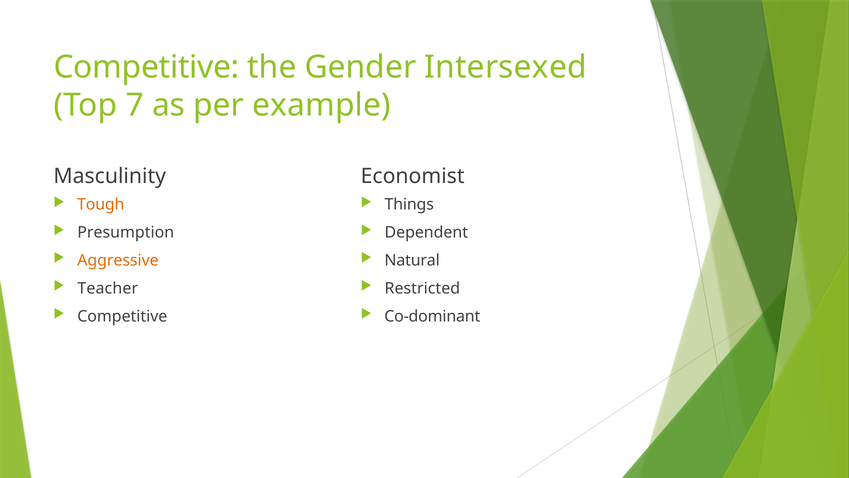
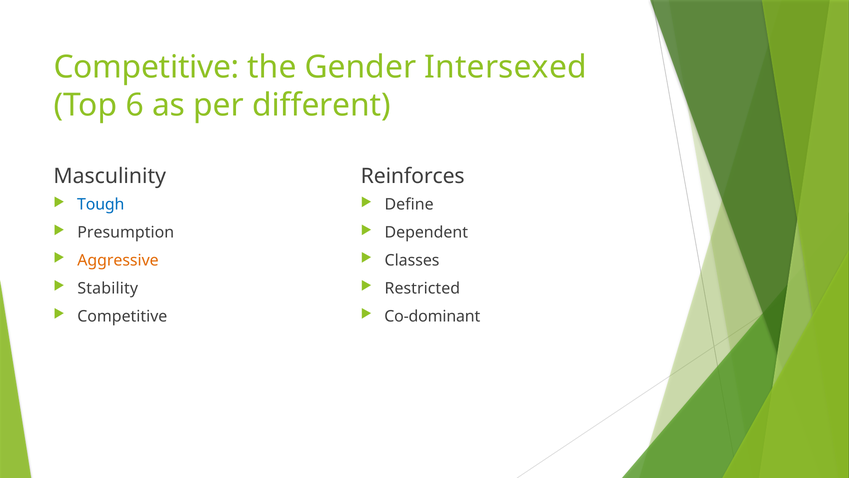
7: 7 -> 6
example: example -> different
Economist: Economist -> Reinforces
Tough colour: orange -> blue
Things: Things -> Define
Natural: Natural -> Classes
Teacher: Teacher -> Stability
